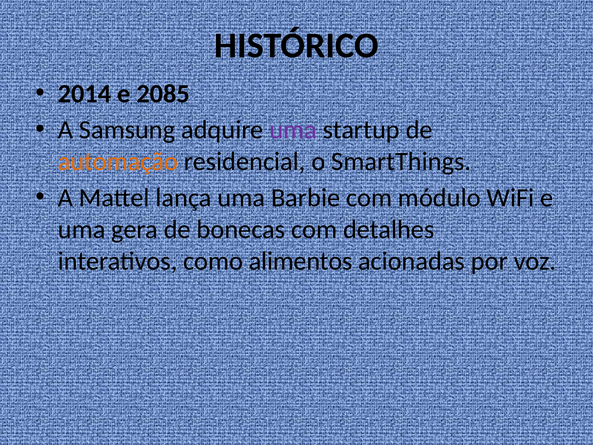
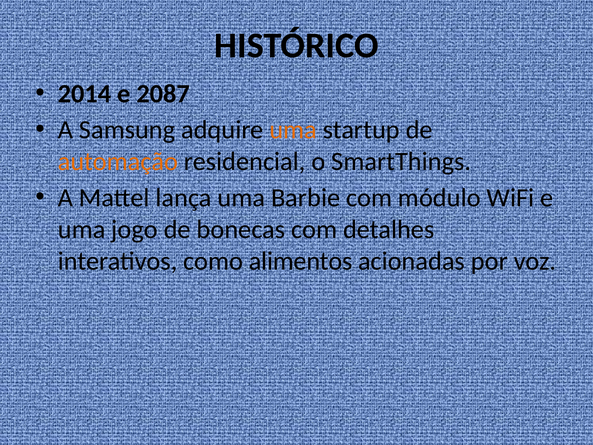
2085: 2085 -> 2087
uma at (293, 130) colour: purple -> orange
gera: gera -> jogo
